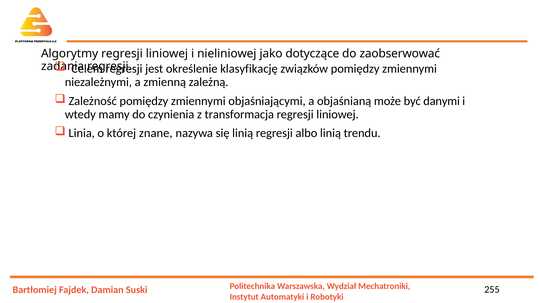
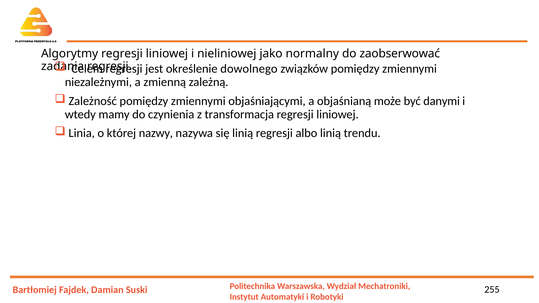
dotyczące: dotyczące -> normalny
klasyfikację: klasyfikację -> dowolnego
znane: znane -> nazwy
